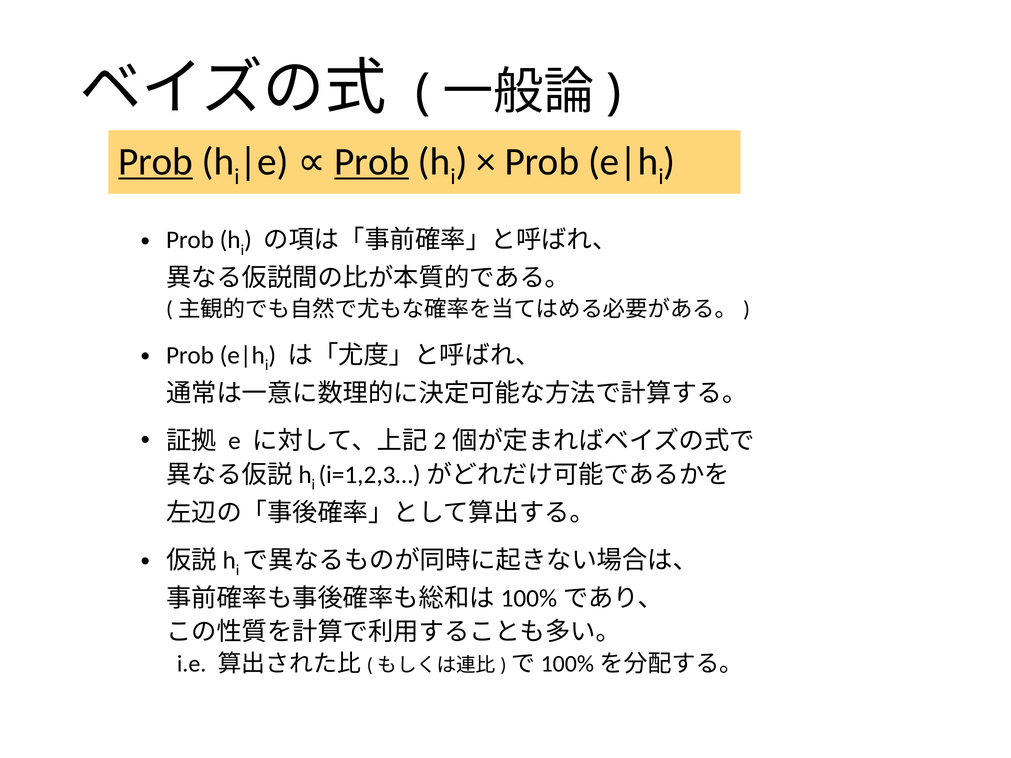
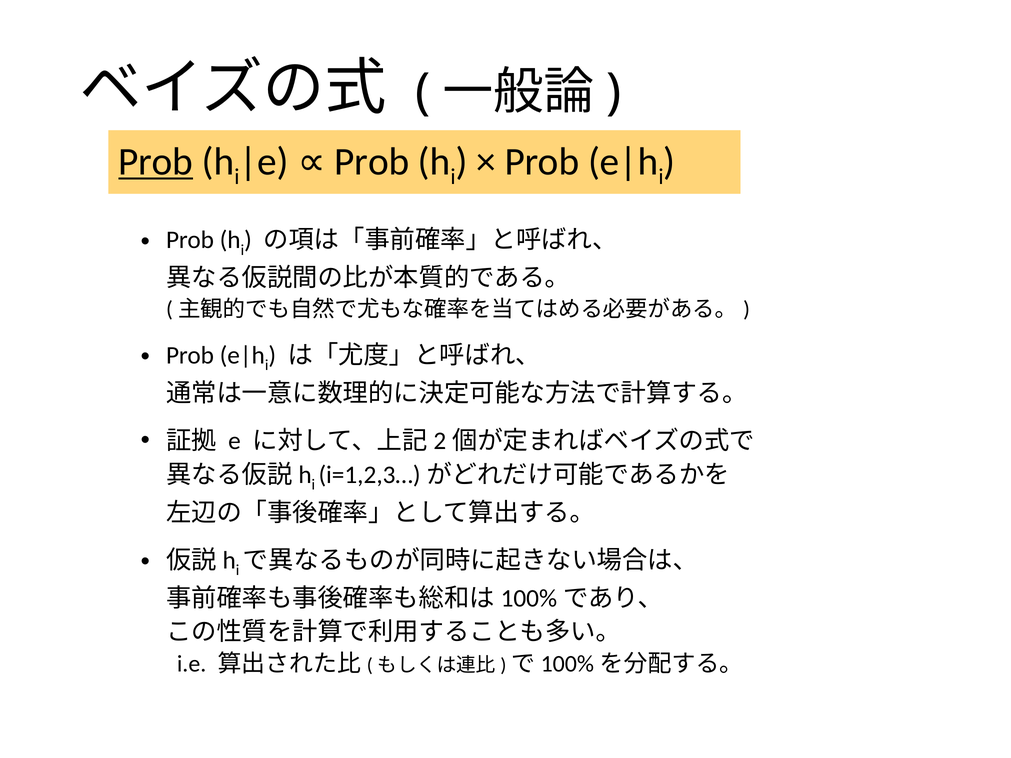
Prob at (372, 162) underline: present -> none
